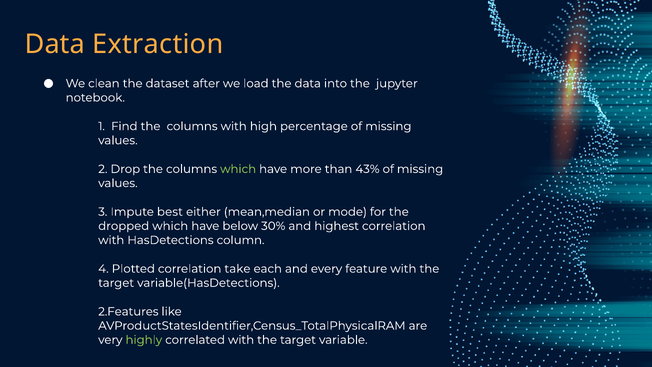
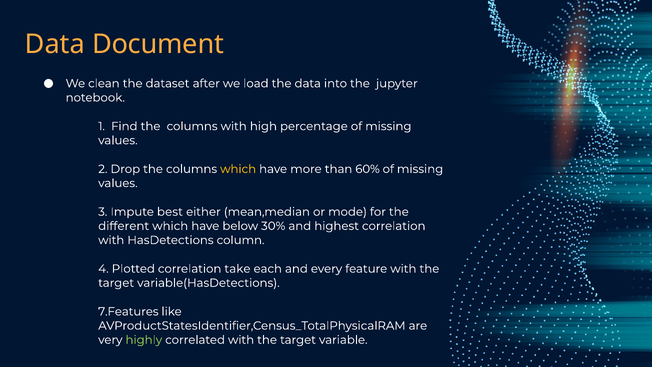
Extraction: Extraction -> Document
which at (238, 169) colour: light green -> yellow
43%: 43% -> 60%
dropped: dropped -> different
2.Features: 2.Features -> 7.Features
